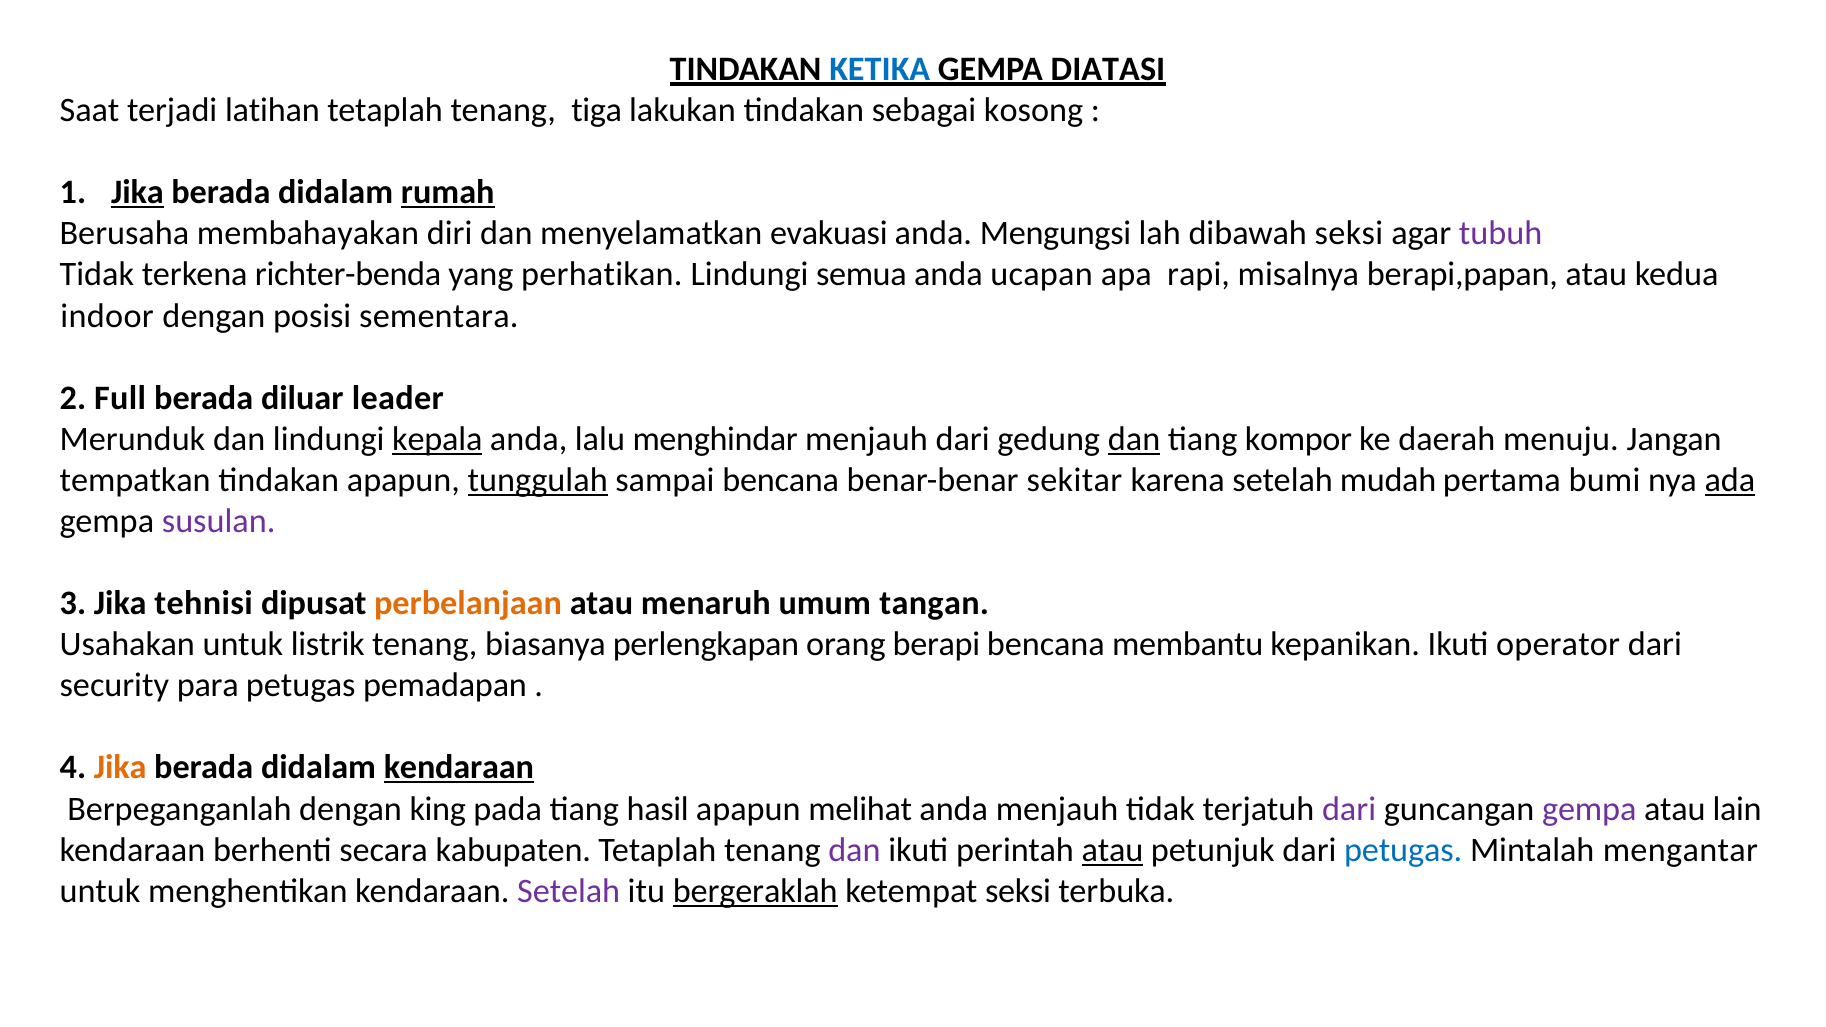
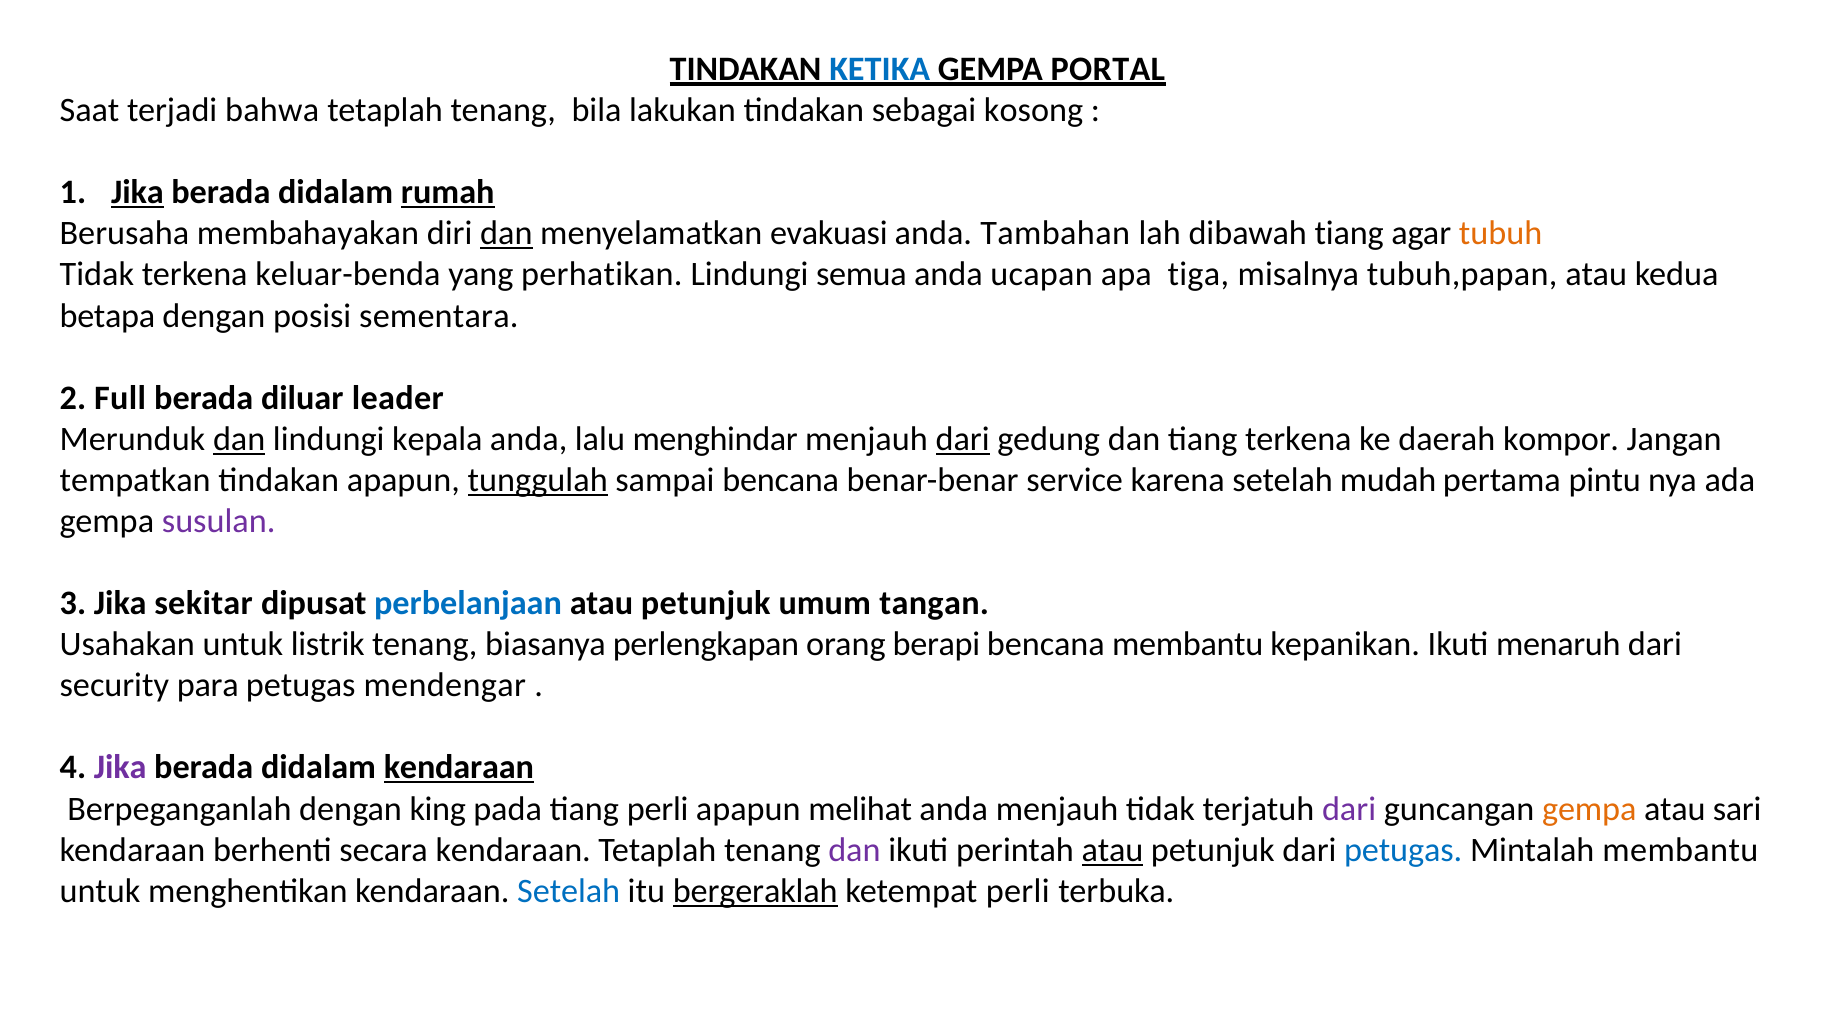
DIATASI: DIATASI -> PORTAL
latihan: latihan -> bahwa
tiga: tiga -> bila
dan at (506, 234) underline: none -> present
Mengungsi: Mengungsi -> Tambahan
dibawah seksi: seksi -> tiang
tubuh colour: purple -> orange
richter-benda: richter-benda -> keluar-benda
rapi: rapi -> tiga
berapi,papan: berapi,papan -> tubuh,papan
indoor: indoor -> betapa
dan at (239, 439) underline: none -> present
kepala underline: present -> none
dari at (963, 439) underline: none -> present
dan at (1134, 439) underline: present -> none
tiang kompor: kompor -> terkena
menuju: menuju -> kompor
sekitar: sekitar -> service
bumi: bumi -> pintu
ada underline: present -> none
tehnisi: tehnisi -> sekitar
perbelanjaan colour: orange -> blue
menaruh at (706, 603): menaruh -> petunjuk
operator: operator -> menaruh
pemadapan: pemadapan -> mendengar
Jika at (120, 768) colour: orange -> purple
tiang hasil: hasil -> perli
gempa at (1589, 809) colour: purple -> orange
lain: lain -> sari
secara kabupaten: kabupaten -> kendaraan
Mintalah mengantar: mengantar -> membantu
Setelah at (569, 891) colour: purple -> blue
ketempat seksi: seksi -> perli
